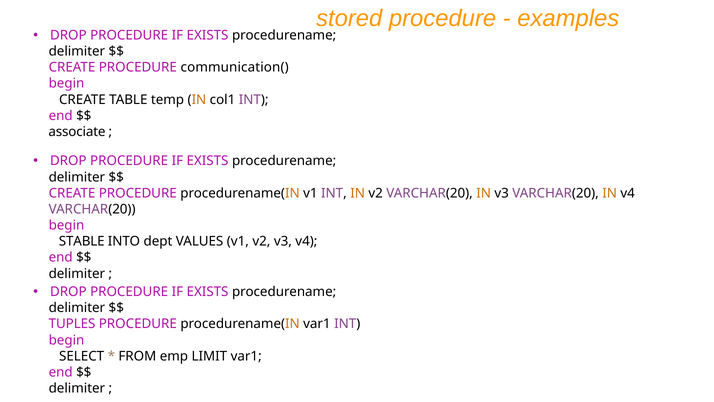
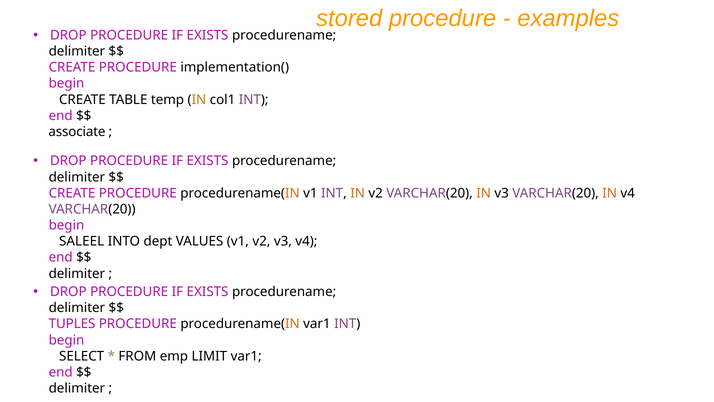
communication(: communication( -> implementation(
STABLE: STABLE -> SALEEL
